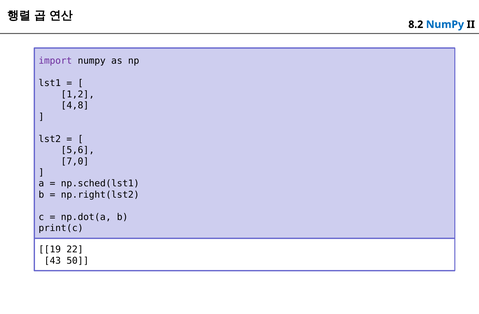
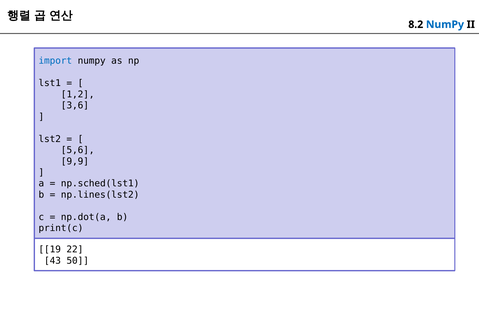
import colour: purple -> blue
4,8: 4,8 -> 3,6
7,0: 7,0 -> 9,9
np.right(lst2: np.right(lst2 -> np.lines(lst2
